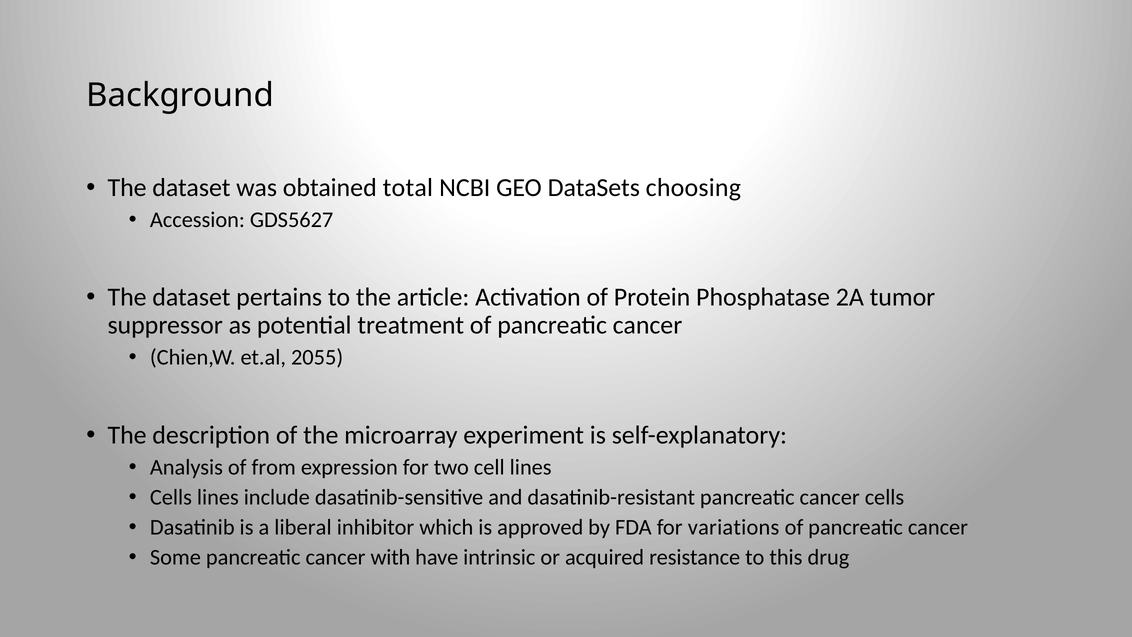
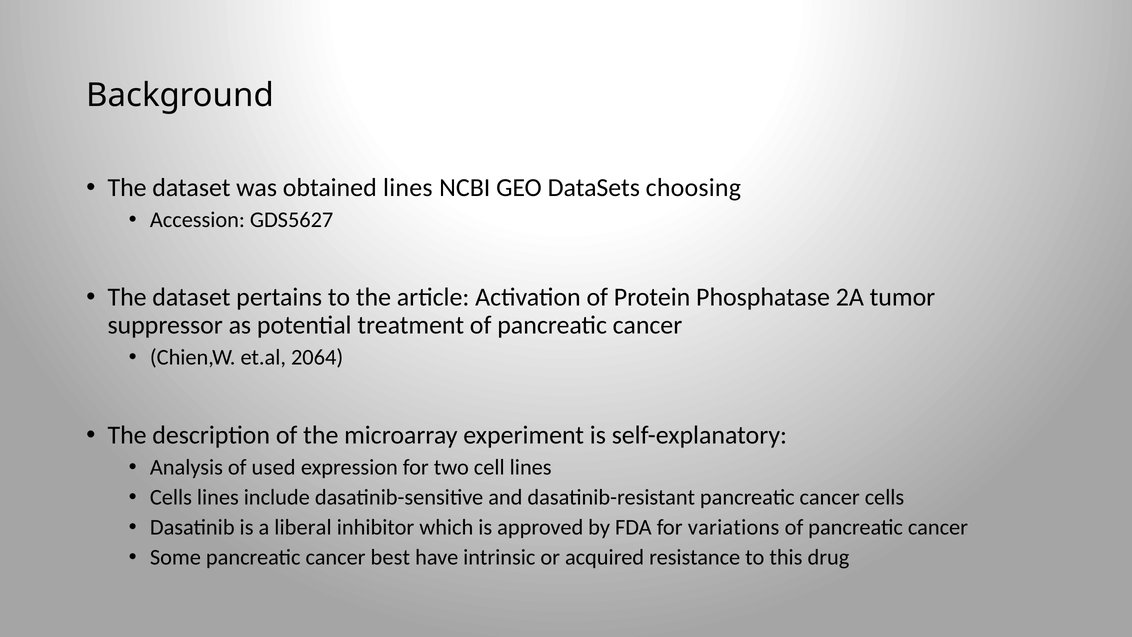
obtained total: total -> lines
2055: 2055 -> 2064
from: from -> used
with: with -> best
